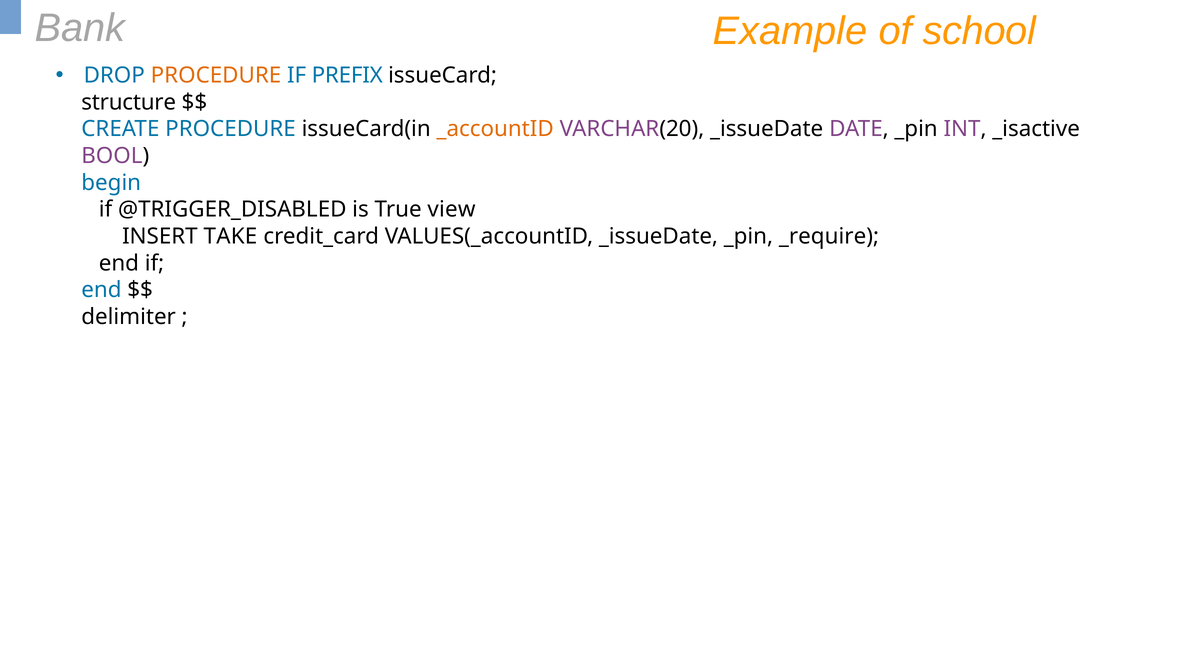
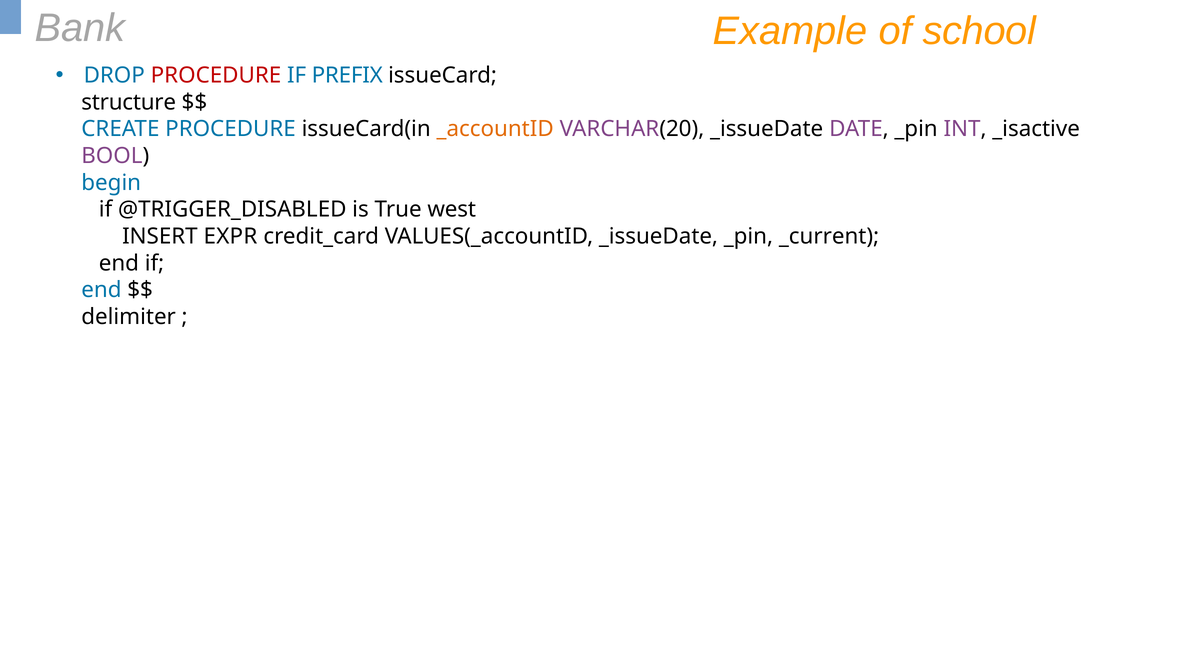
PROCEDURE at (216, 75) colour: orange -> red
view: view -> west
TAKE: TAKE -> EXPR
_require: _require -> _current
